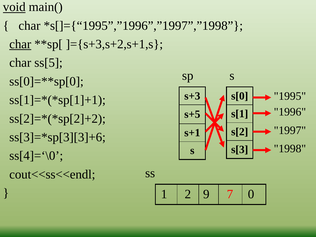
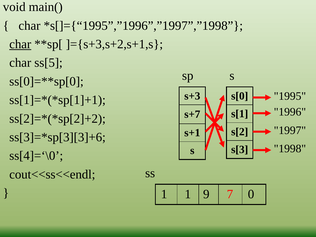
void underline: present -> none
s+5: s+5 -> s+7
1 2: 2 -> 1
